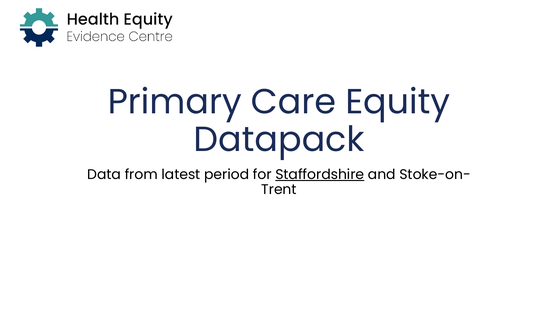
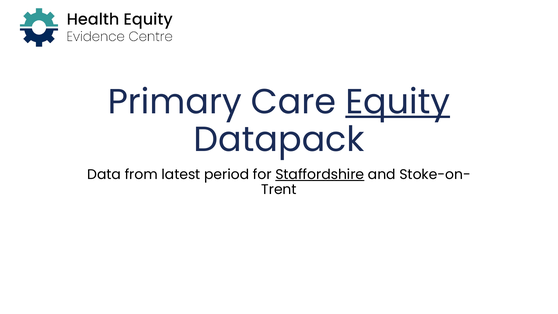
Equity underline: none -> present
